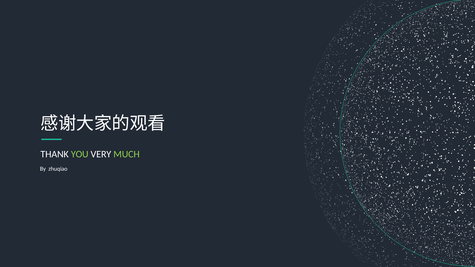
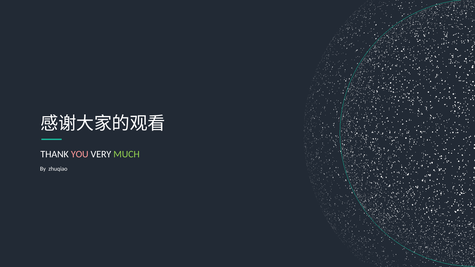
YOU colour: light green -> pink
